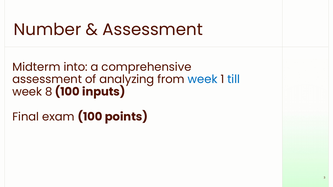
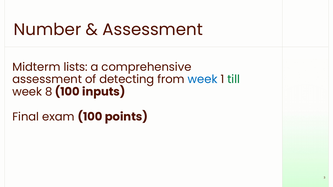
into: into -> lists
analyzing: analyzing -> detecting
till colour: blue -> green
